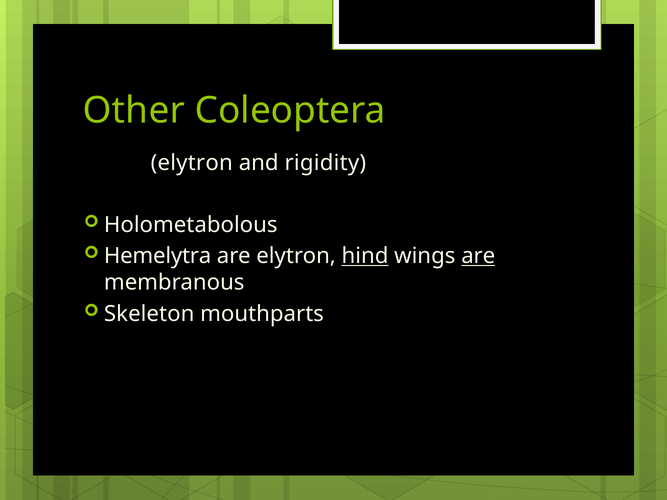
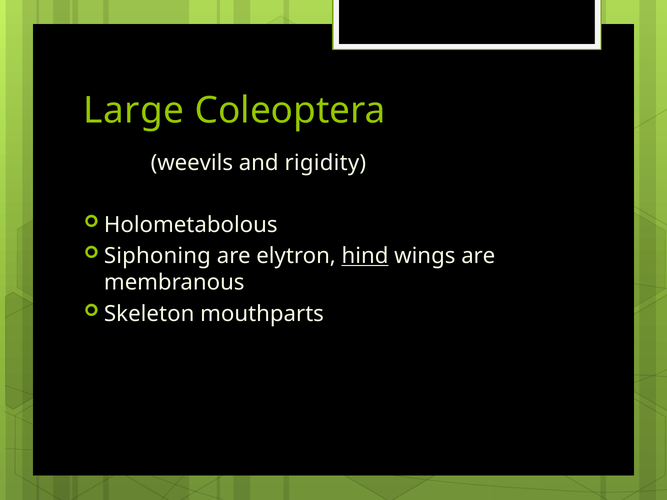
Other: Other -> Large
elytron at (192, 163): elytron -> weevils
Hemelytra: Hemelytra -> Siphoning
are at (478, 256) underline: present -> none
